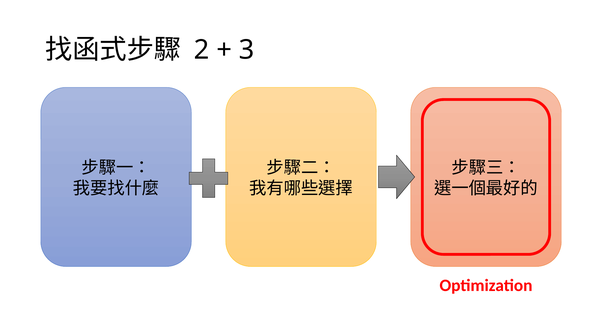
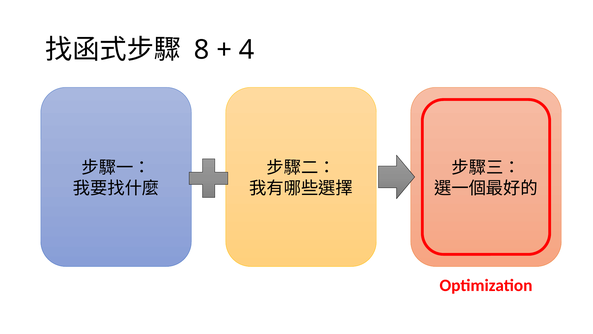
2: 2 -> 8
3: 3 -> 4
